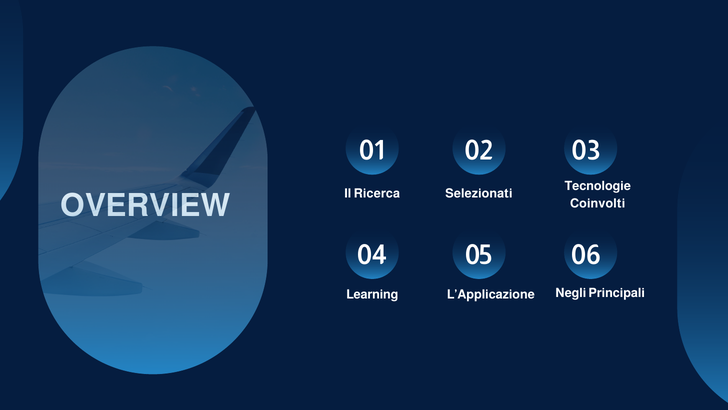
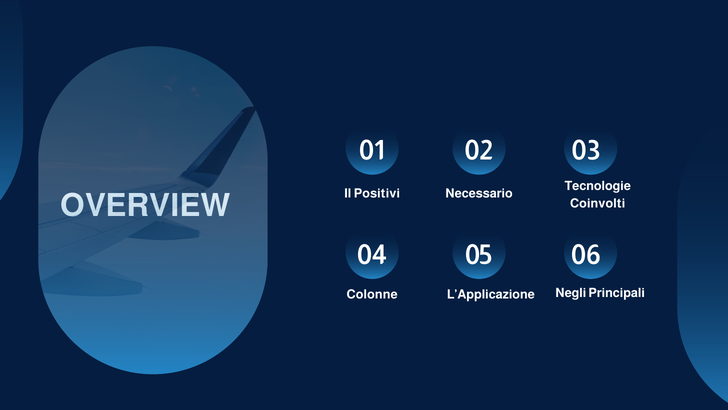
Ricerca: Ricerca -> Positivi
Selezionati: Selezionati -> Necessario
Learning: Learning -> Colonne
